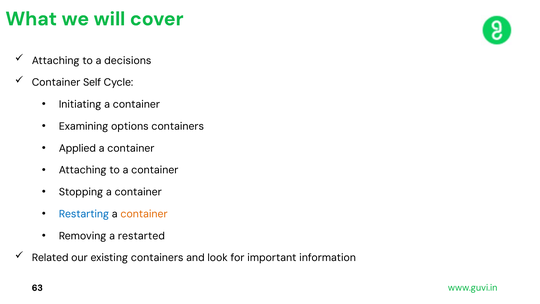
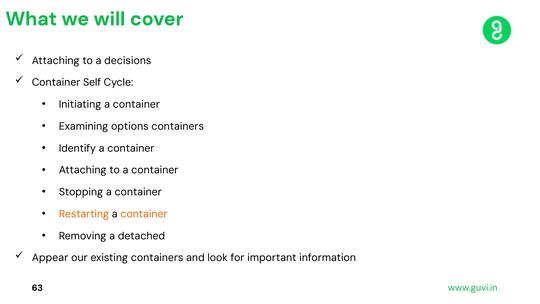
Applied: Applied -> Identify
Restarting colour: blue -> orange
restarted: restarted -> detached
Related: Related -> Appear
